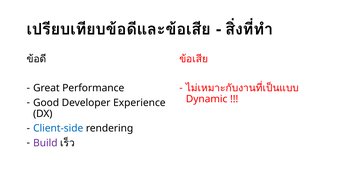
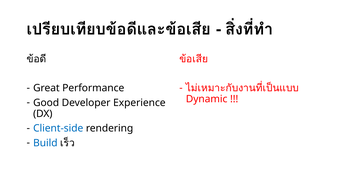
Build colour: purple -> blue
